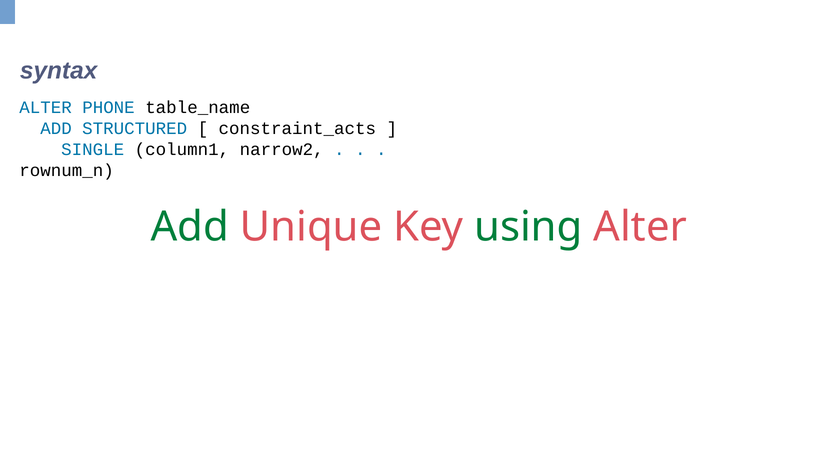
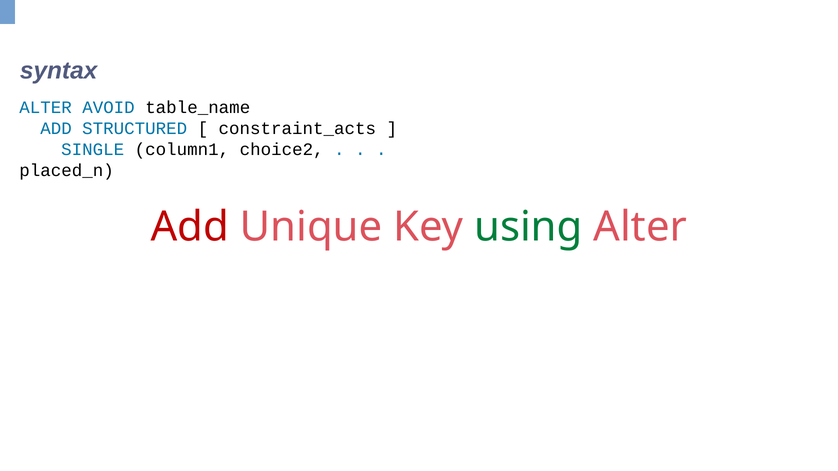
PHONE: PHONE -> AVOID
narrow2: narrow2 -> choice2
rownum_n: rownum_n -> placed_n
Add at (190, 227) colour: green -> red
